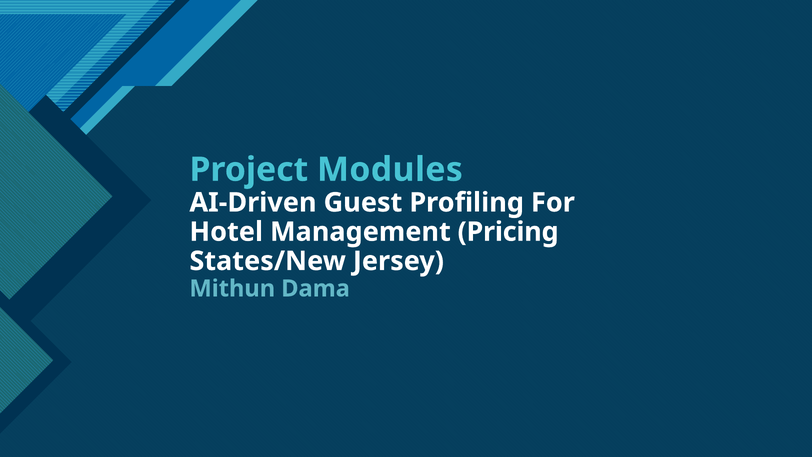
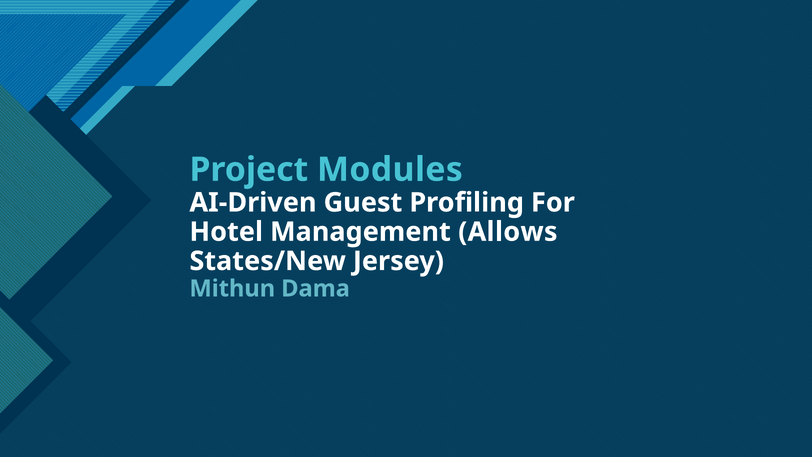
Pricing: Pricing -> Allows
